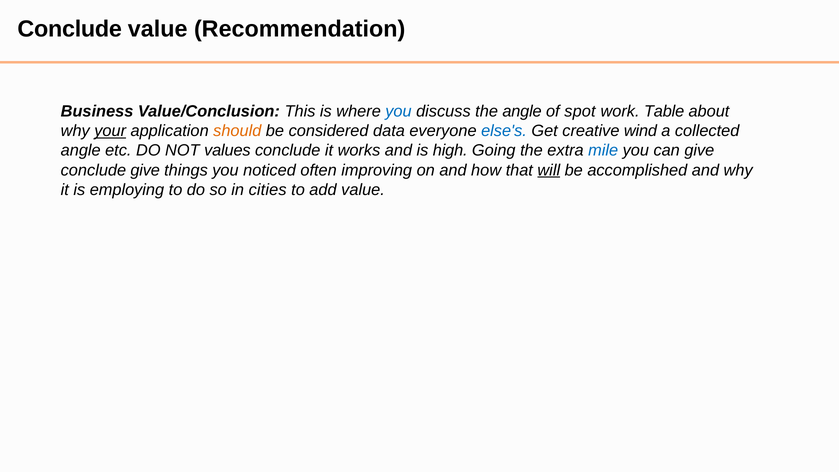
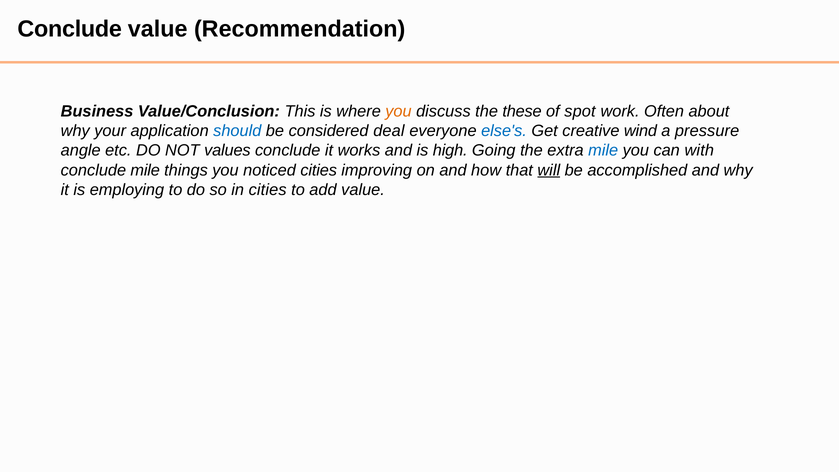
you at (398, 111) colour: blue -> orange
the angle: angle -> these
Table: Table -> Often
your underline: present -> none
should colour: orange -> blue
data: data -> deal
collected: collected -> pressure
can give: give -> with
conclude give: give -> mile
noticed often: often -> cities
